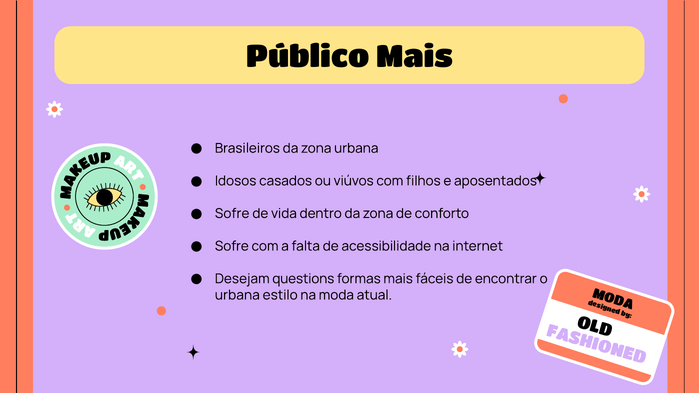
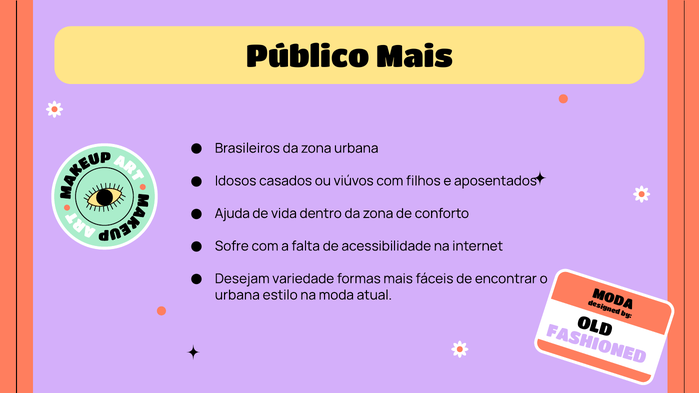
Sofre at (232, 214): Sofre -> Ajuda
questions: questions -> variedade
